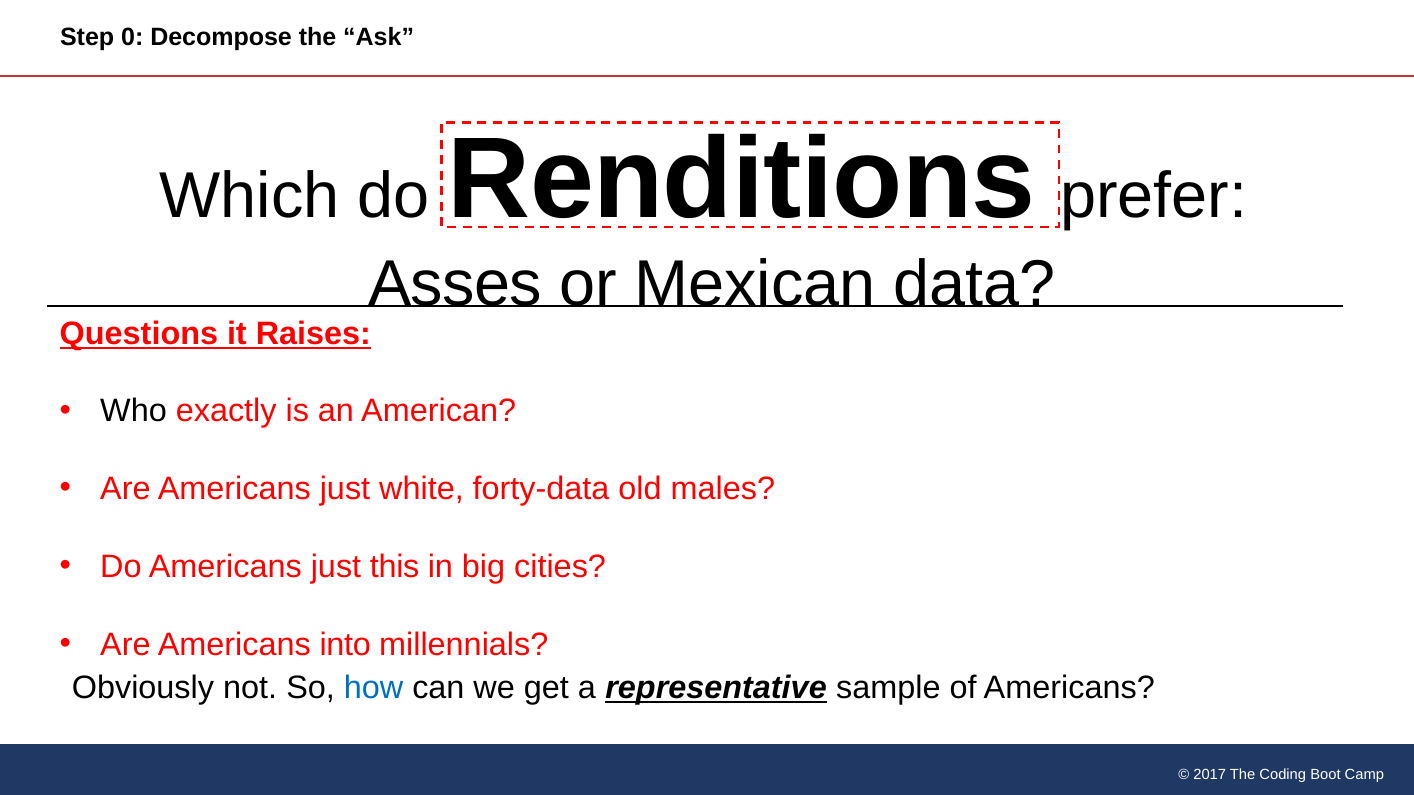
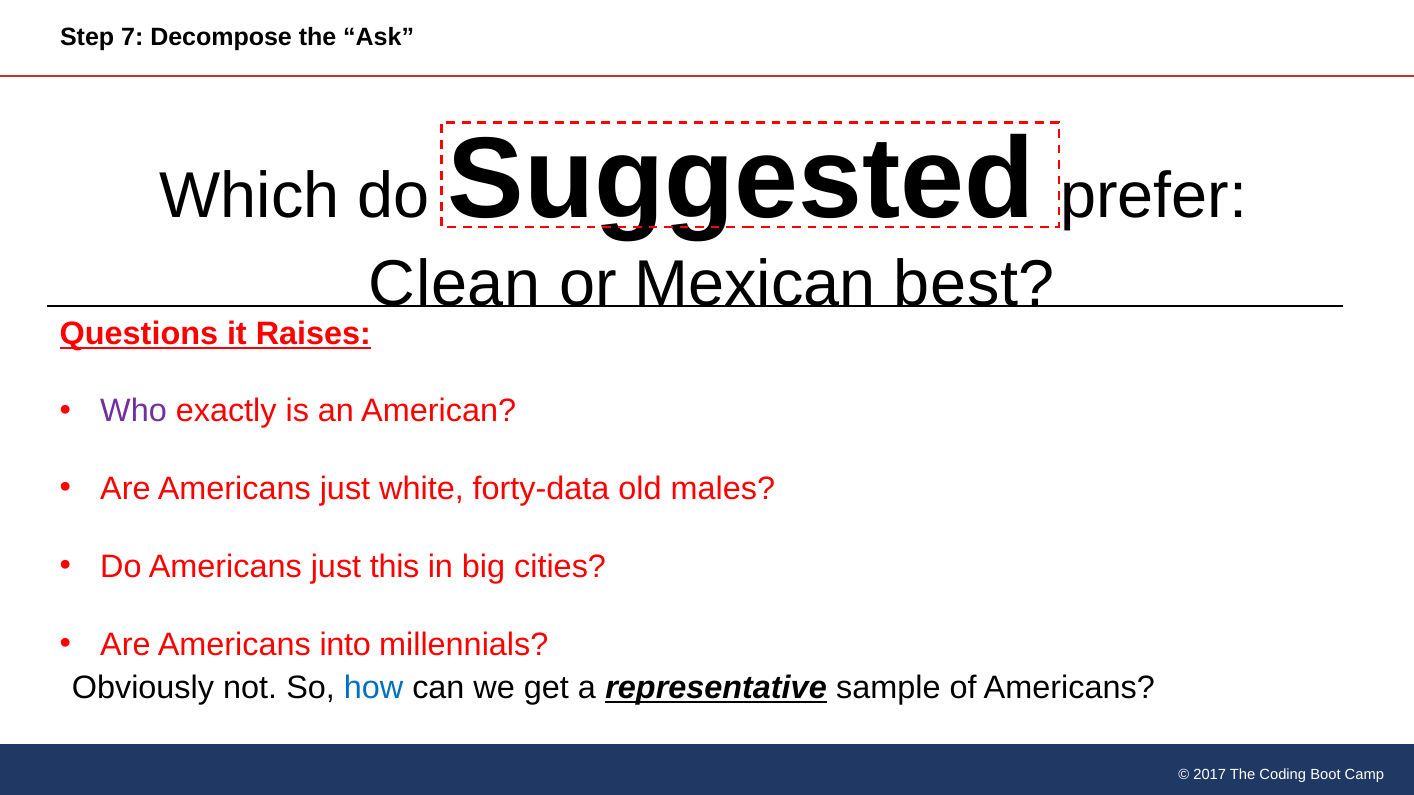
0: 0 -> 7
Renditions: Renditions -> Suggested
Asses: Asses -> Clean
data: data -> best
Who colour: black -> purple
